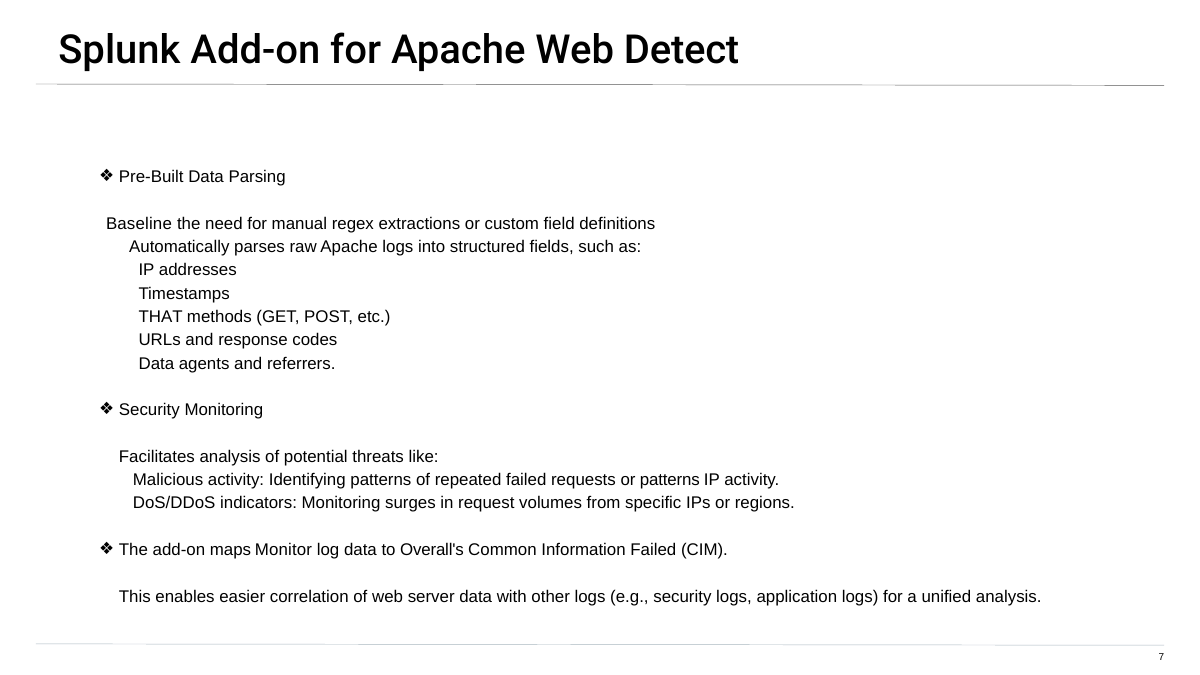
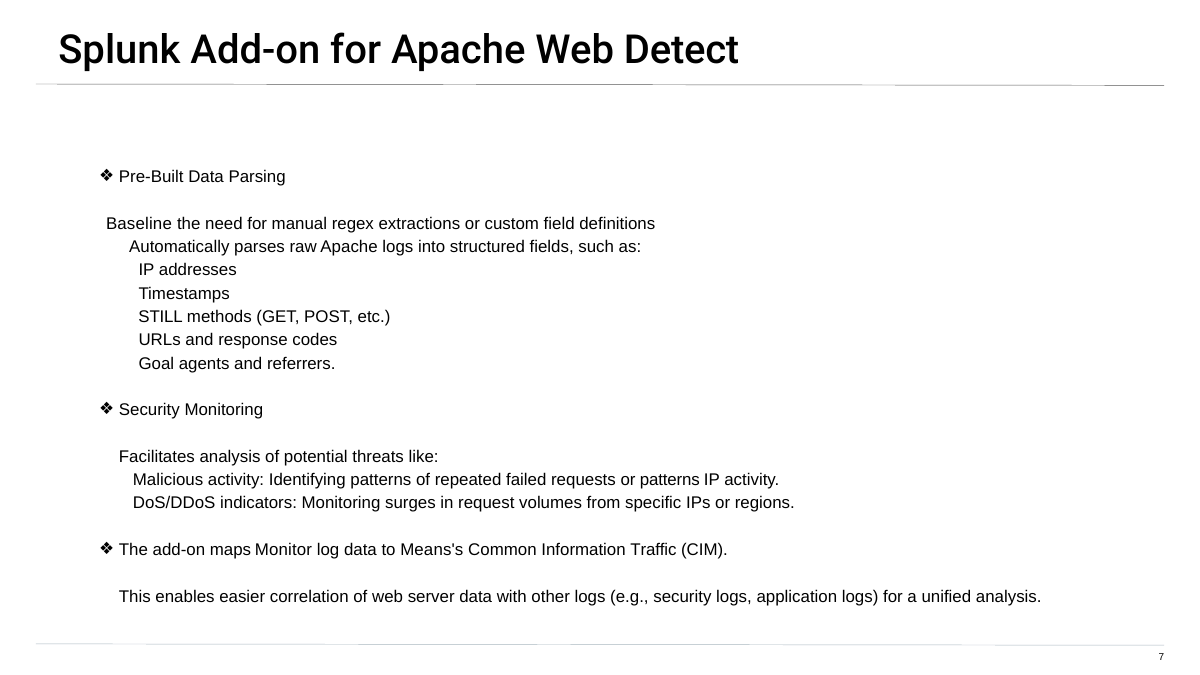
THAT: THAT -> STILL
Data at (156, 364): Data -> Goal
Overall's: Overall's -> Means's
Information Failed: Failed -> Traffic
